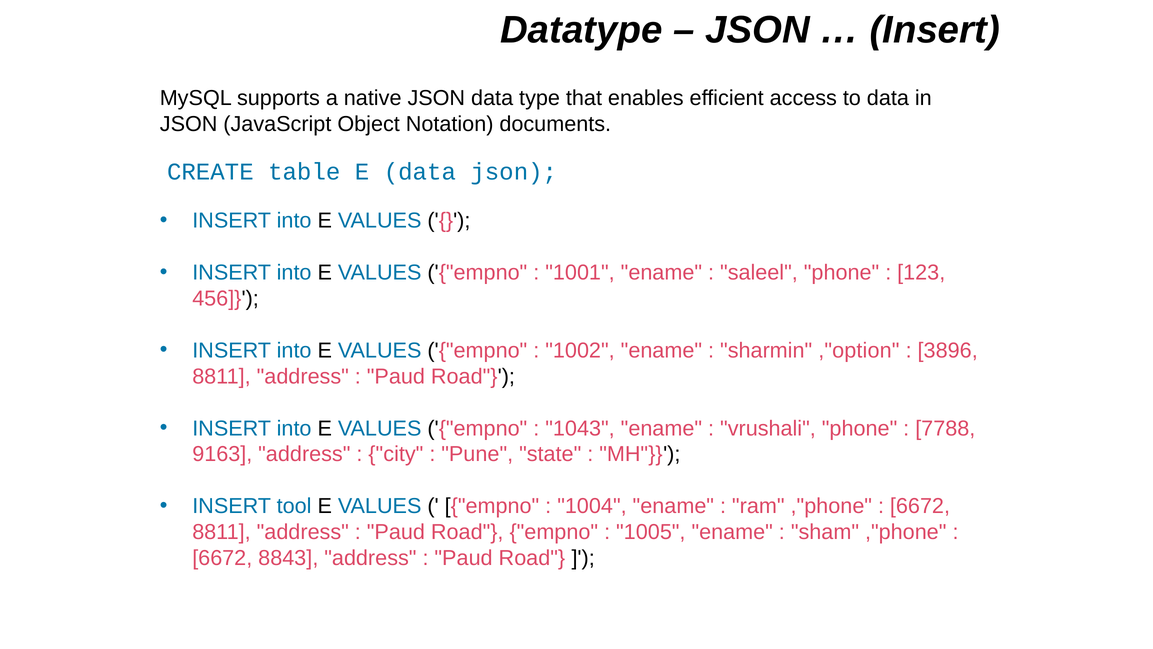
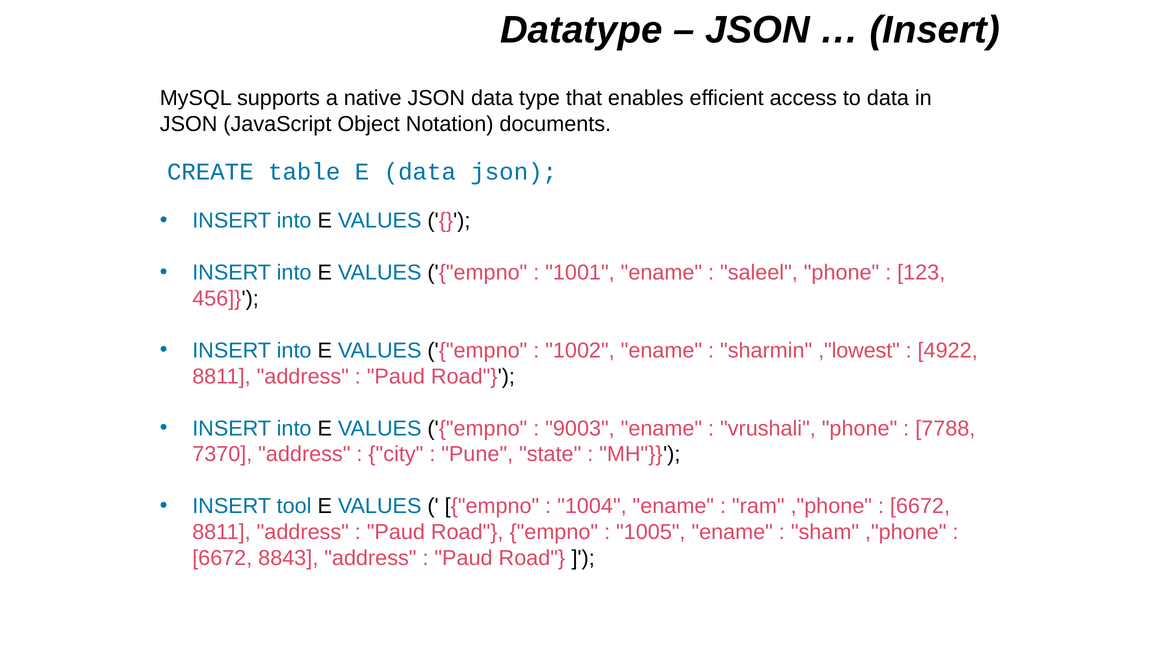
,"option: ,"option -> ,"lowest
3896: 3896 -> 4922
1043: 1043 -> 9003
9163: 9163 -> 7370
